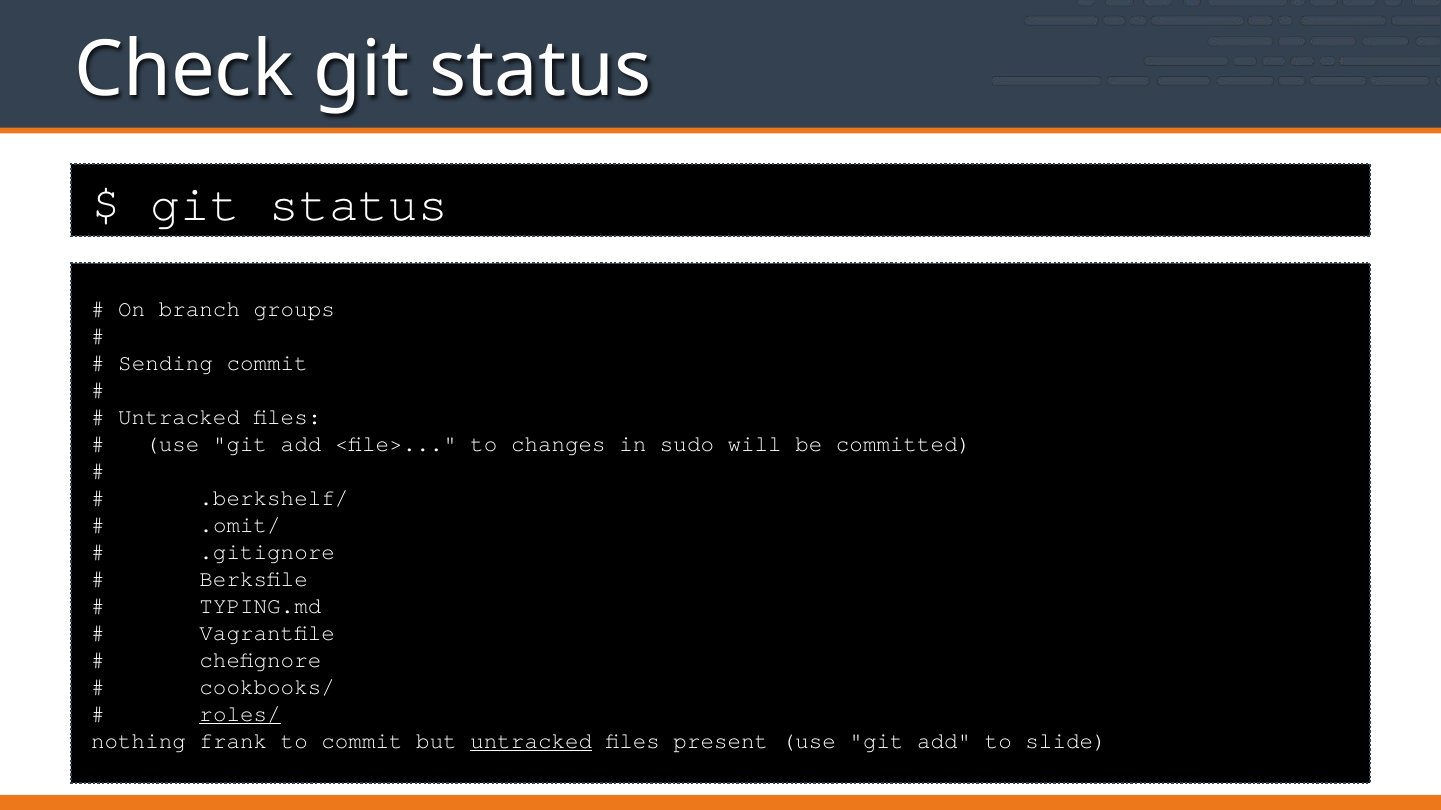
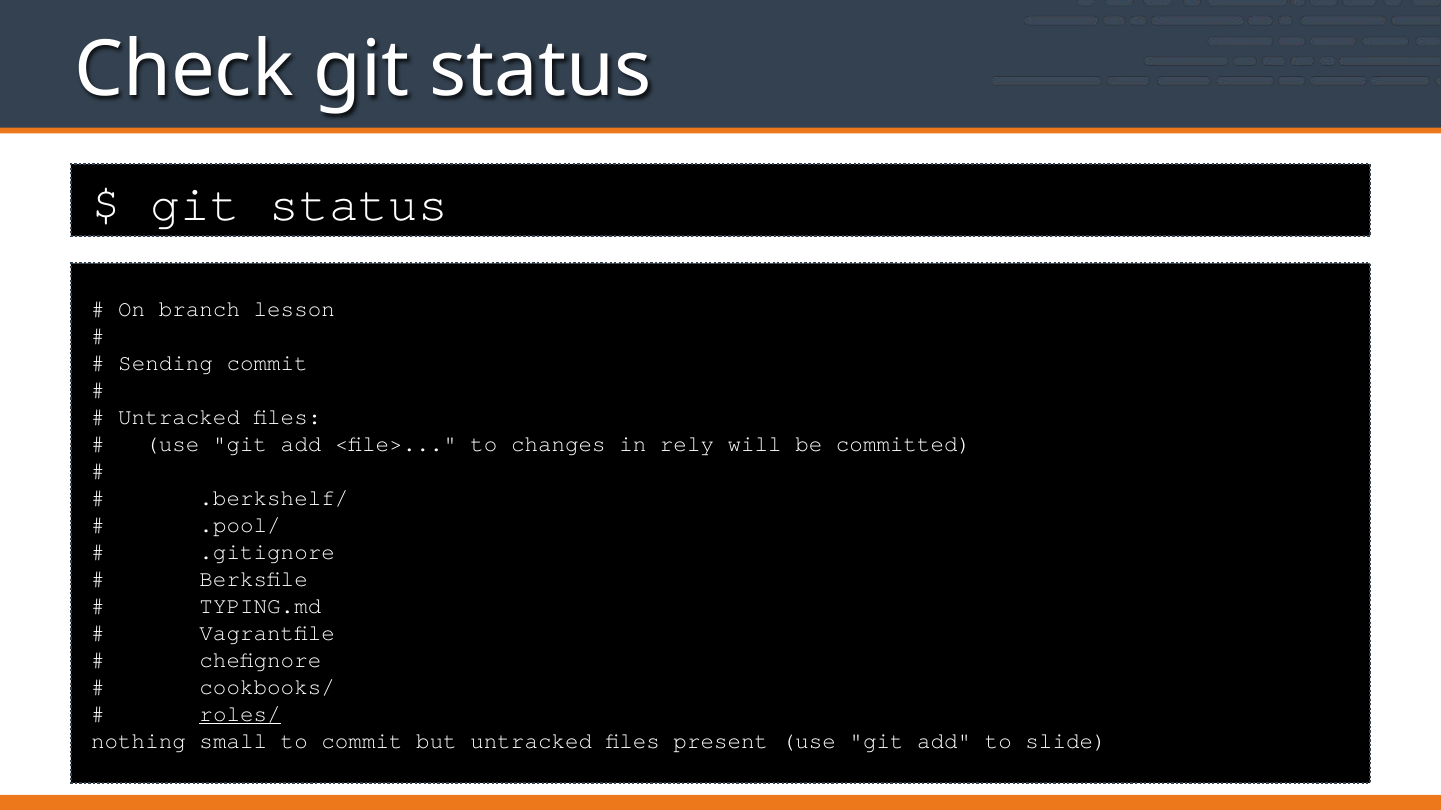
groups: groups -> lesson
sudo: sudo -> rely
.omit/: .omit/ -> .pool/
frank: frank -> small
untracked at (531, 741) underline: present -> none
